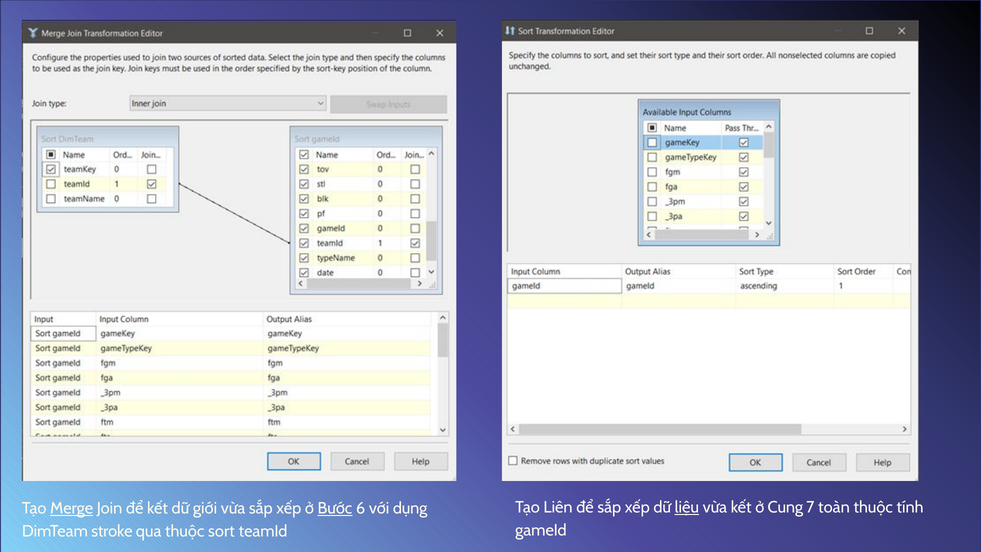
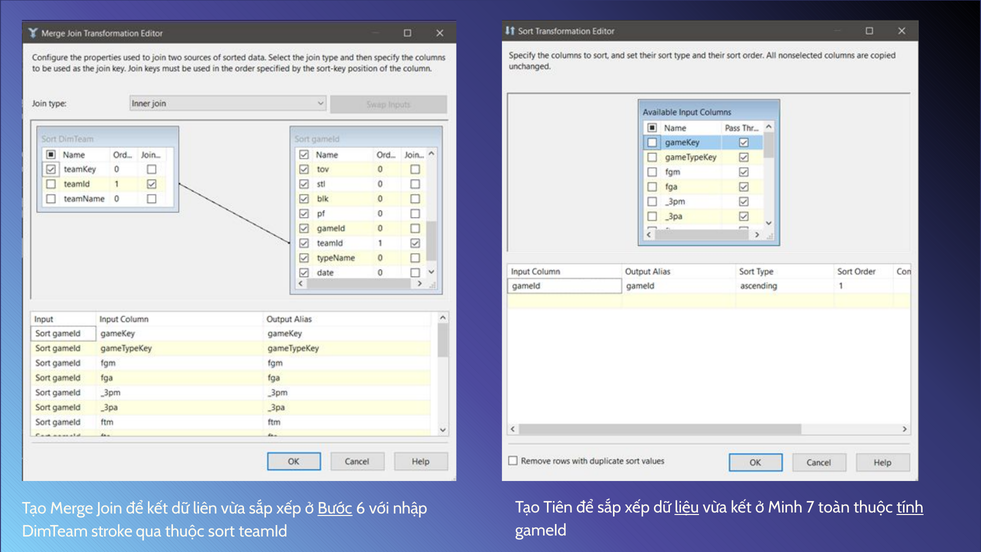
Liên: Liên -> Tiên
Cung: Cung -> Minh
tính underline: none -> present
Merge underline: present -> none
giới: giới -> liên
dụng: dụng -> nhập
